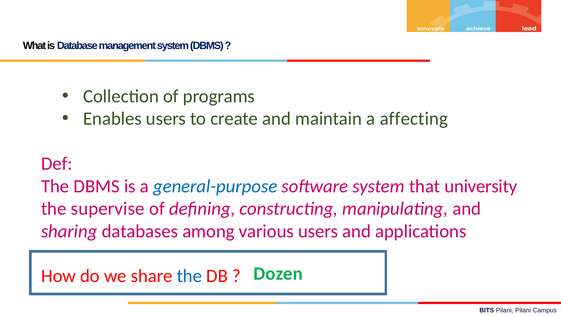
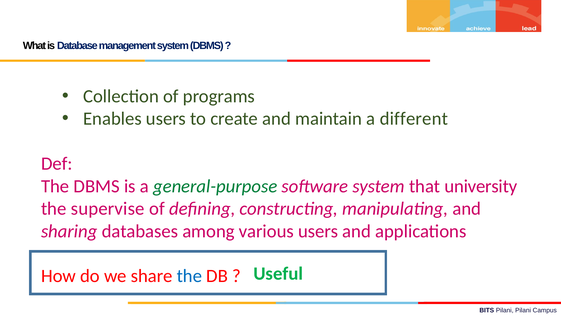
affecting: affecting -> different
general-purpose colour: blue -> green
Dozen: Dozen -> Useful
